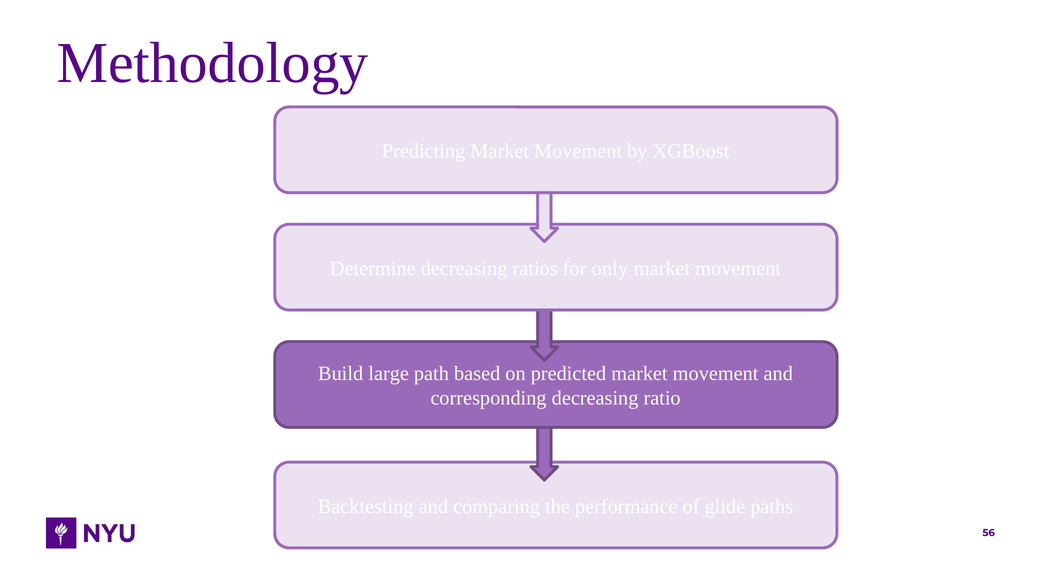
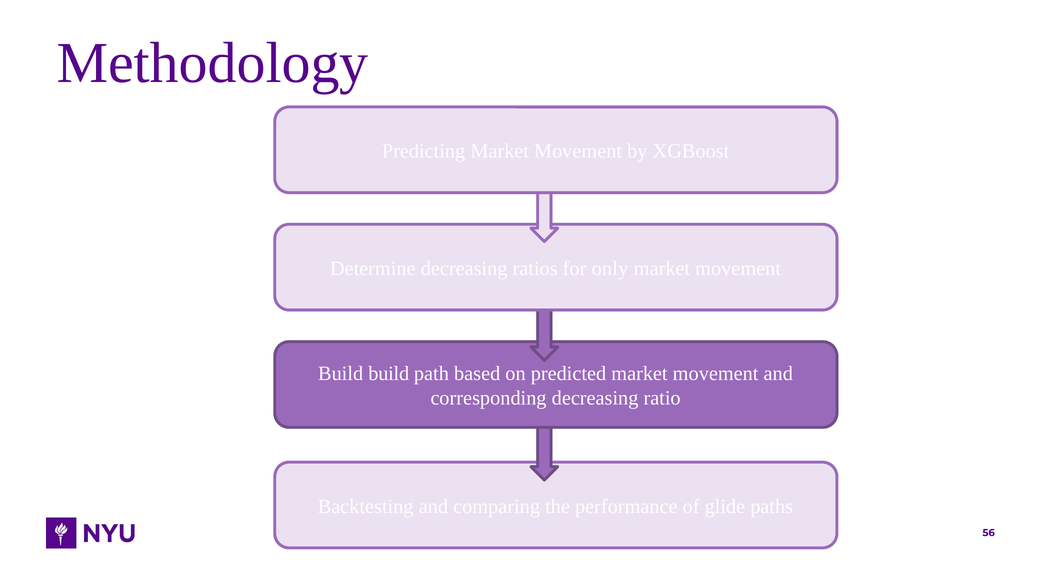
Build large: large -> build
